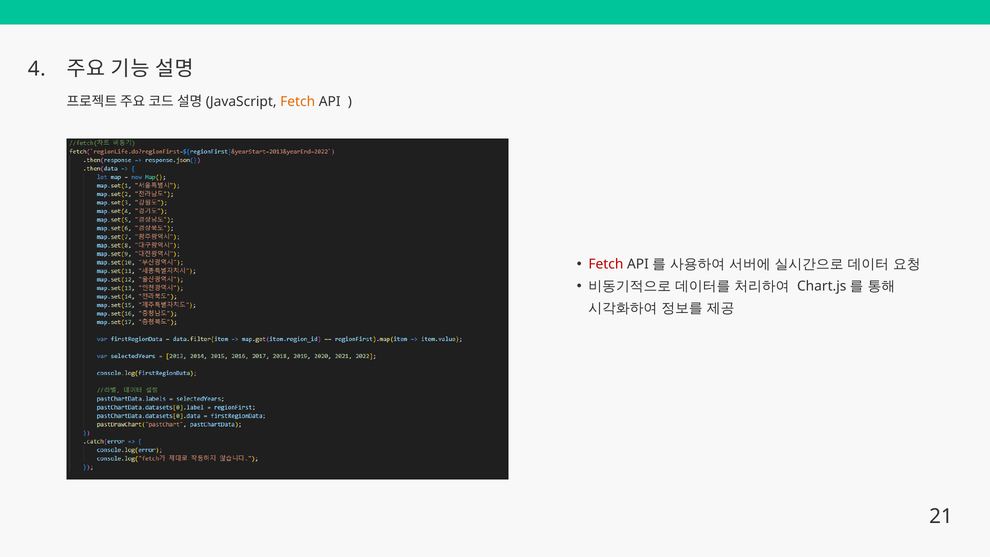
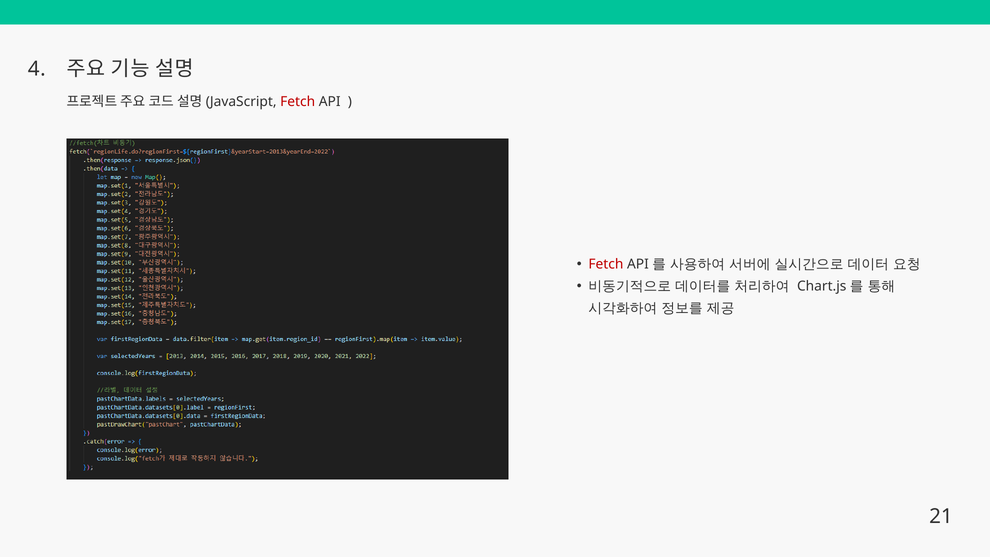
Fetch at (298, 102) colour: orange -> red
